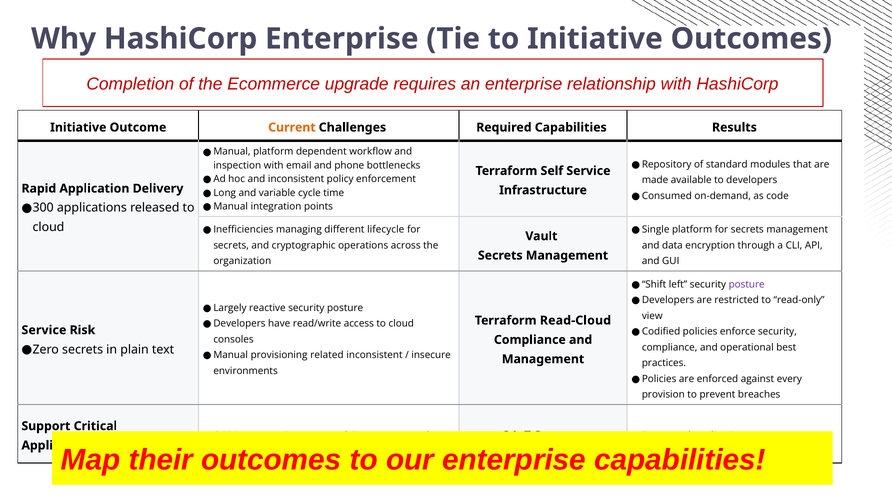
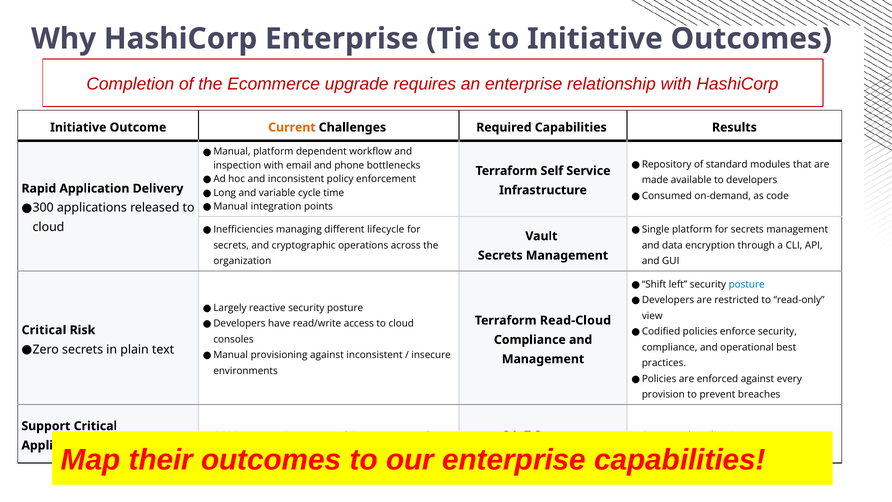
posture at (747, 284) colour: purple -> blue
Service at (44, 330): Service -> Critical
provisioning related: related -> against
